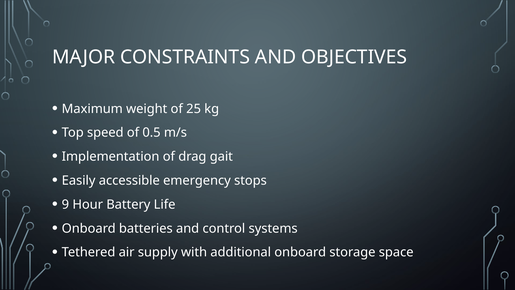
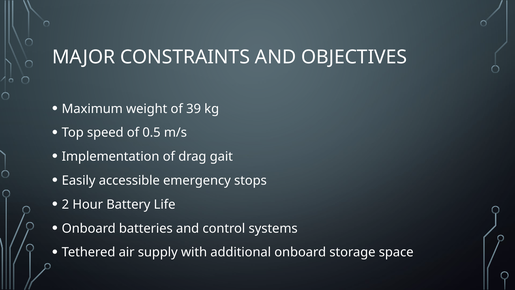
25: 25 -> 39
9: 9 -> 2
